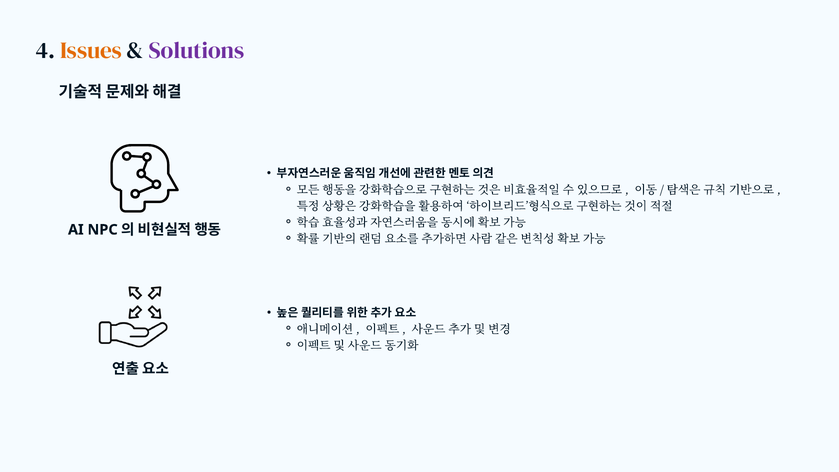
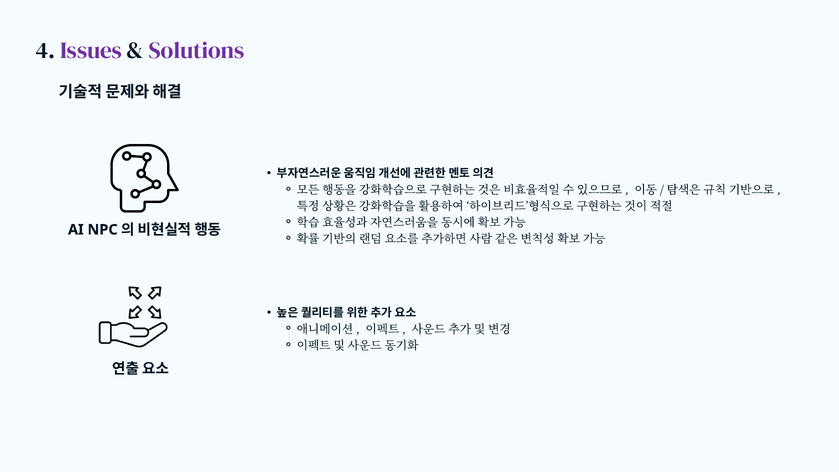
Issues colour: orange -> purple
